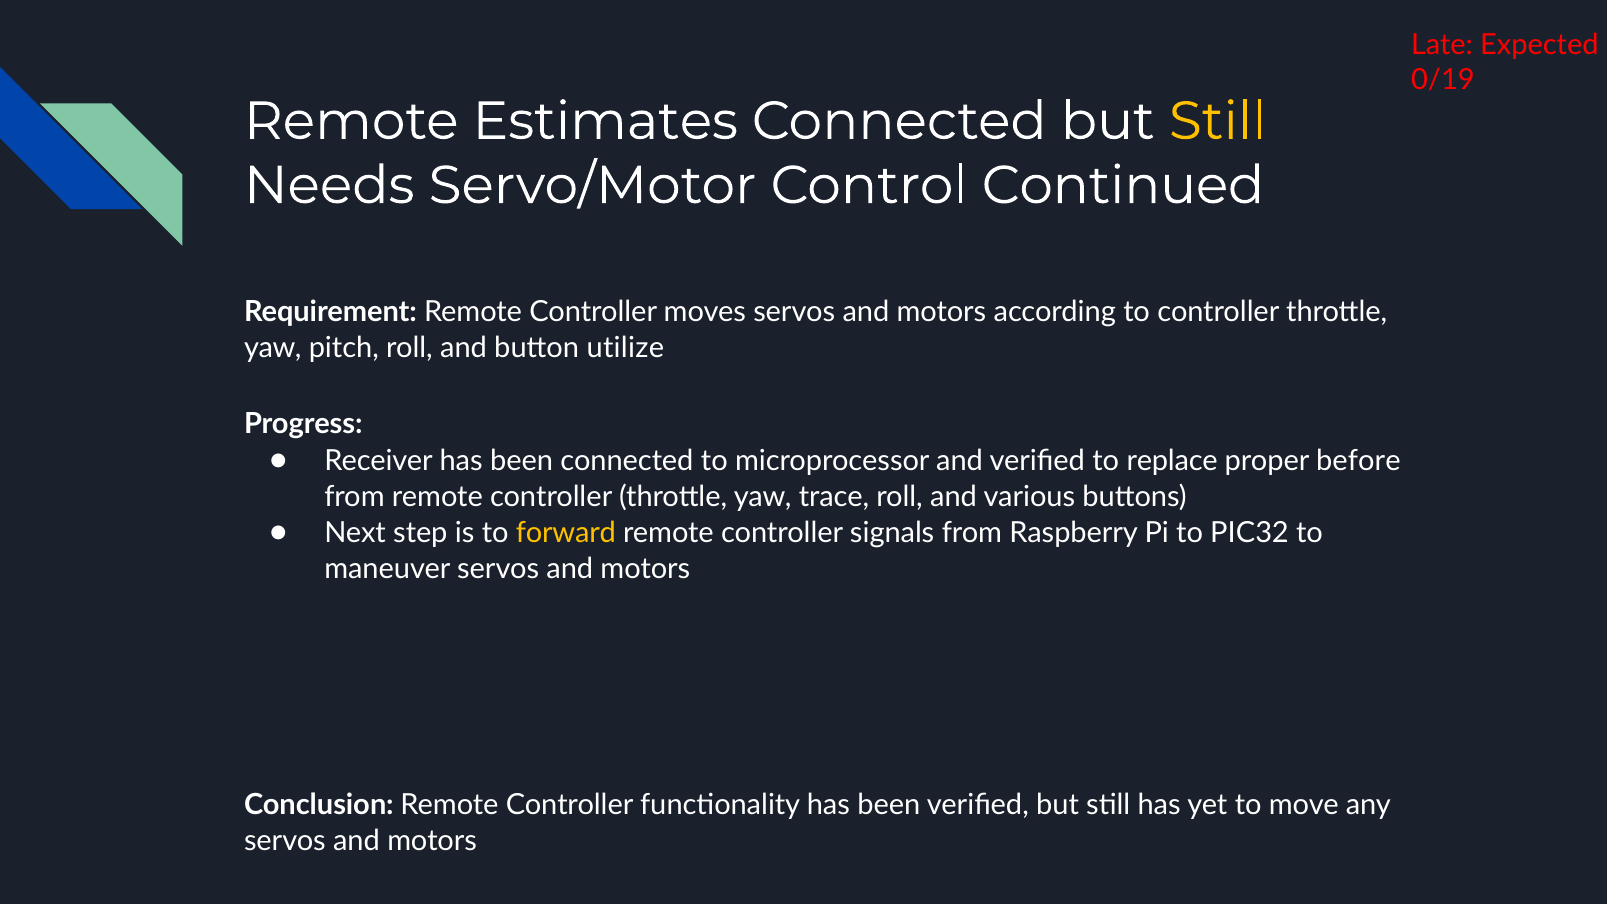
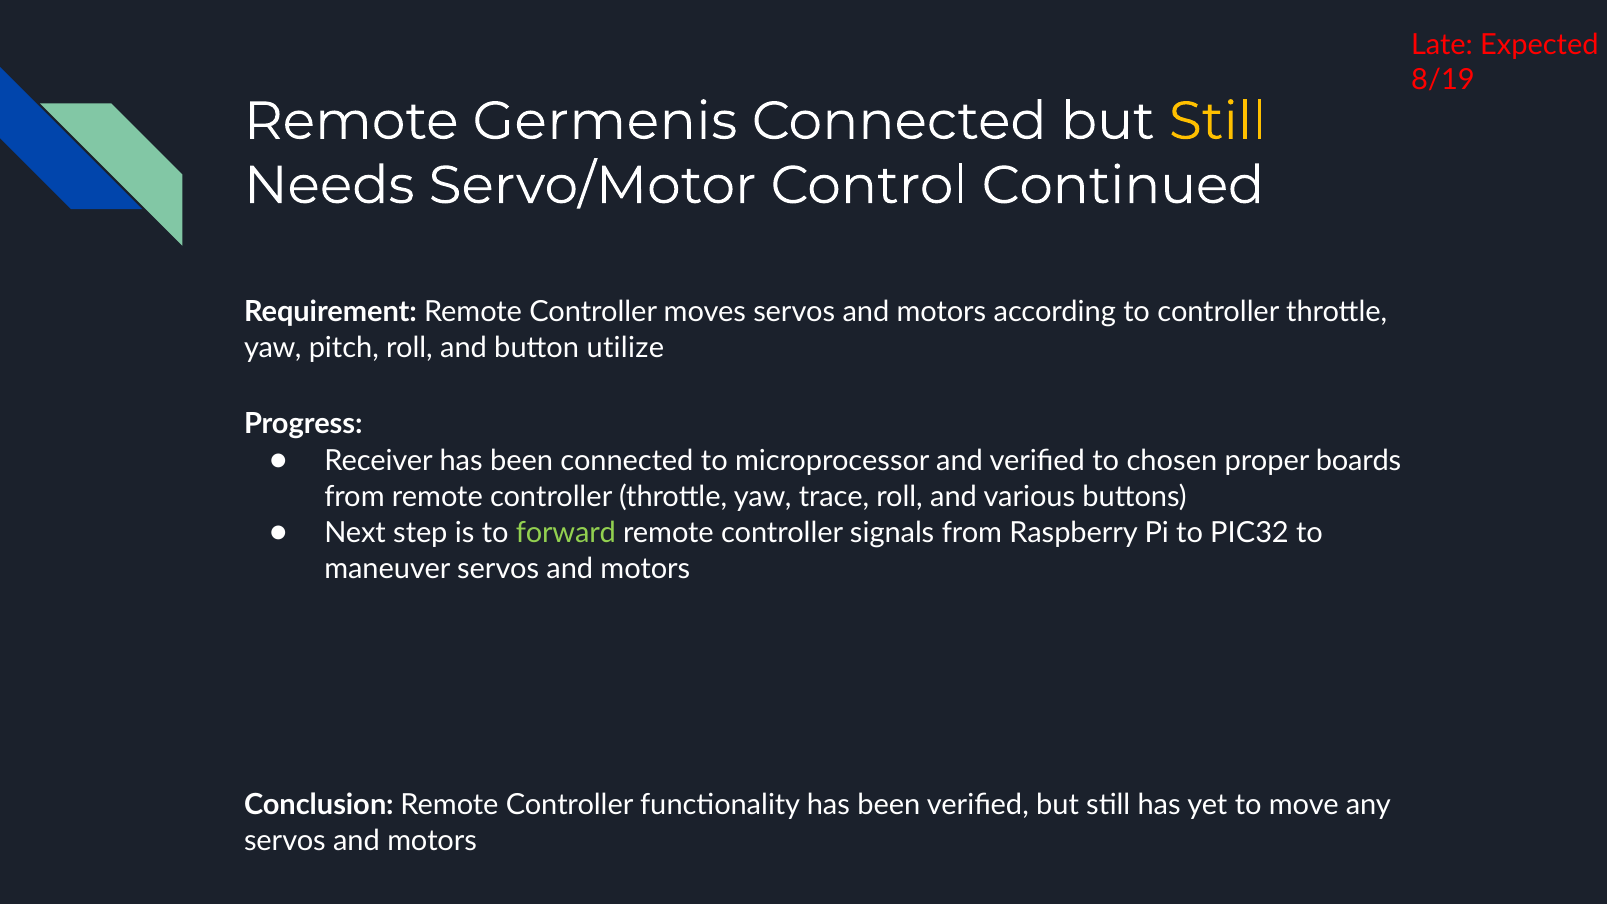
0/19: 0/19 -> 8/19
Estimates: Estimates -> Germenis
replace: replace -> chosen
before: before -> boards
forward colour: yellow -> light green
